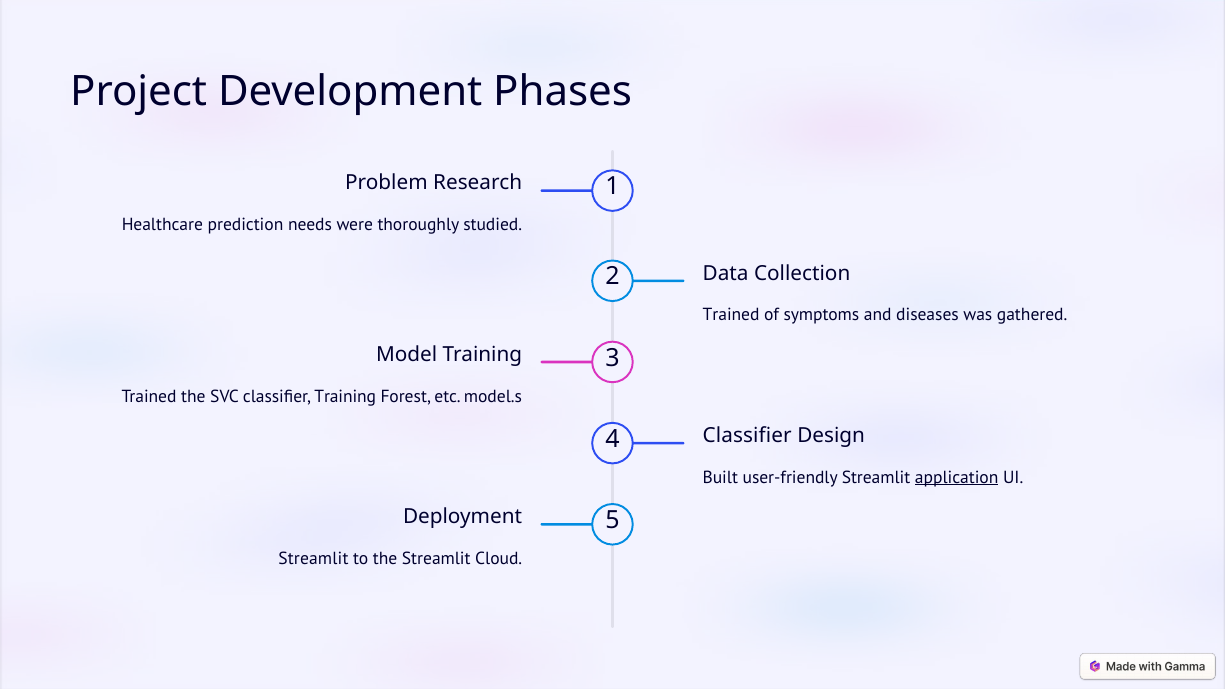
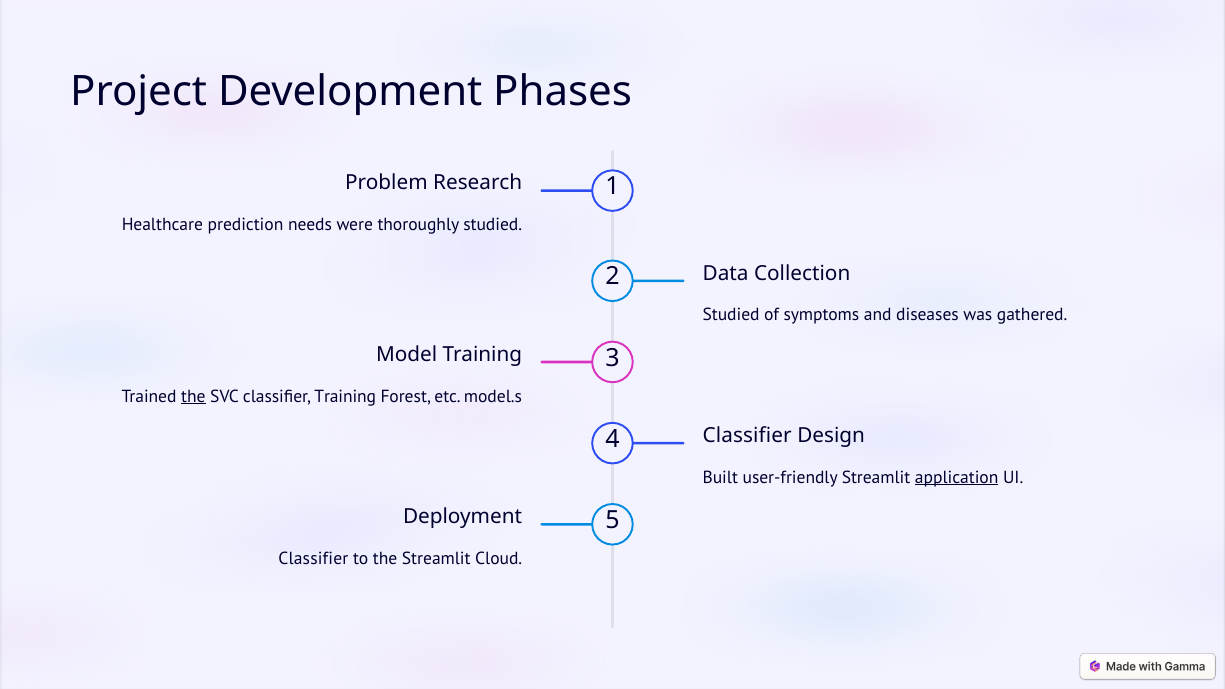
Trained at (731, 315): Trained -> Studied
the at (193, 396) underline: none -> present
Streamlit at (313, 559): Streamlit -> Classifier
